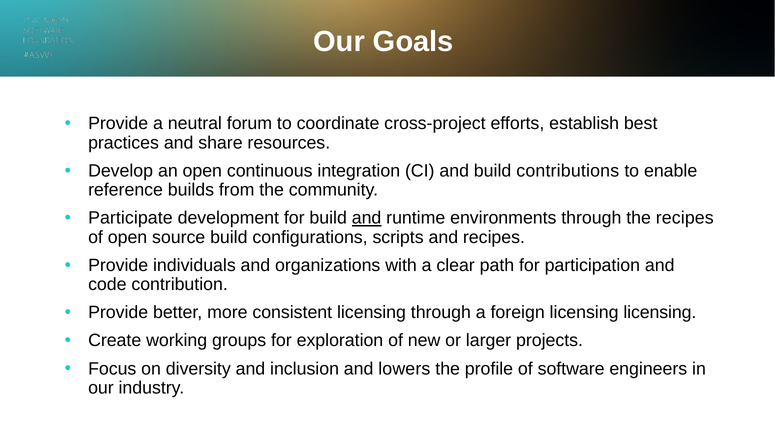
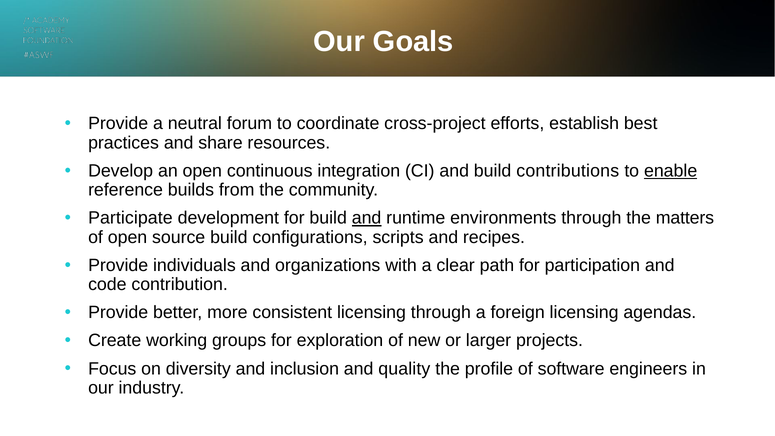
enable underline: none -> present
the recipes: recipes -> matters
licensing licensing: licensing -> agendas
lowers: lowers -> quality
